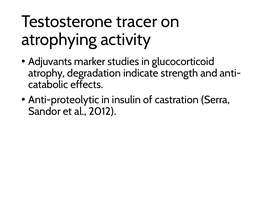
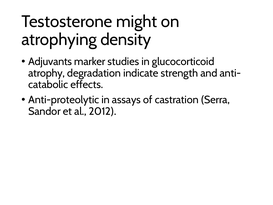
tracer: tracer -> might
activity: activity -> density
insulin: insulin -> assays
